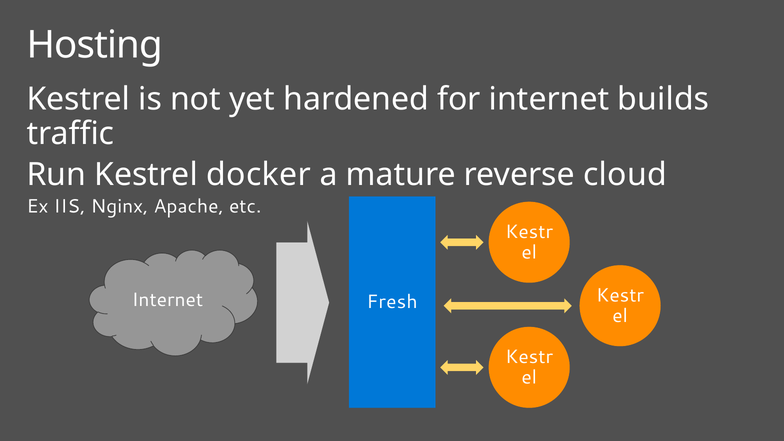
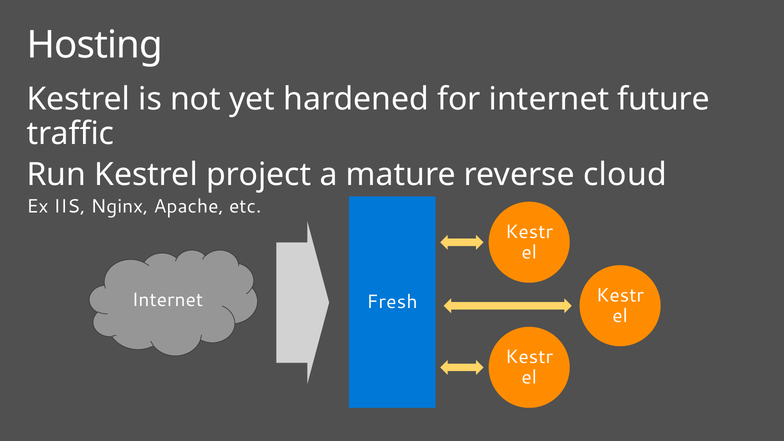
builds: builds -> future
docker: docker -> project
